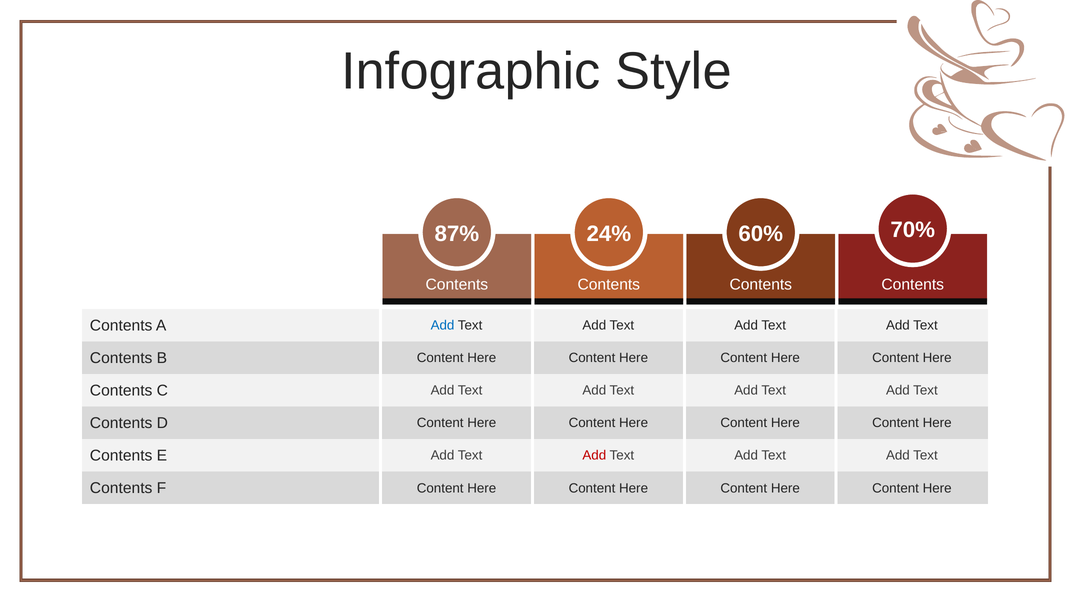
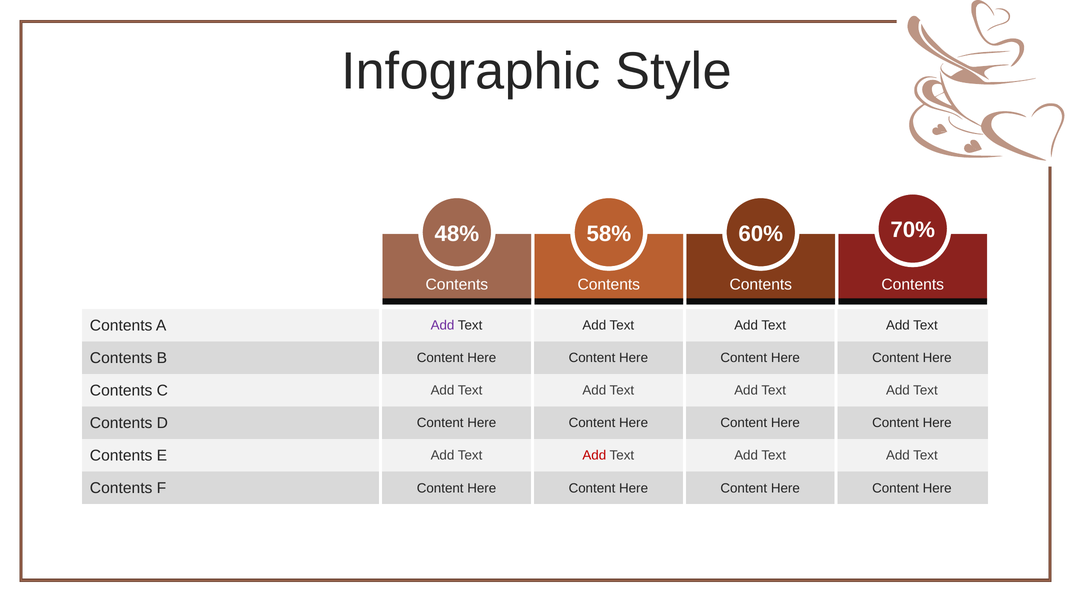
87%: 87% -> 48%
24%: 24% -> 58%
Add at (443, 326) colour: blue -> purple
